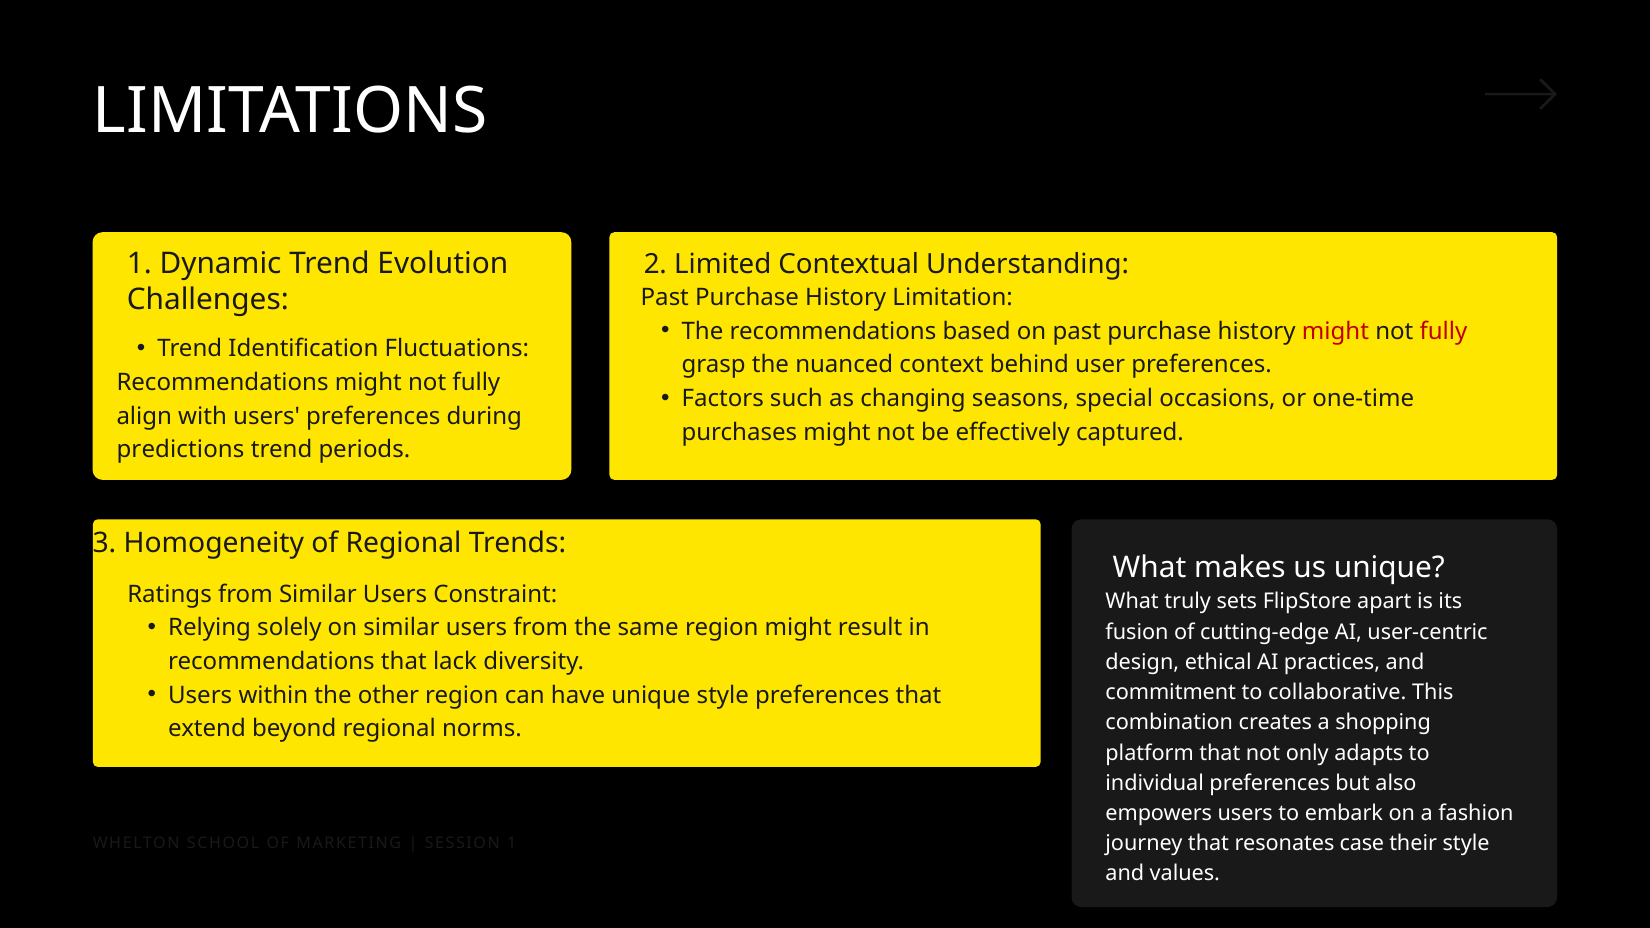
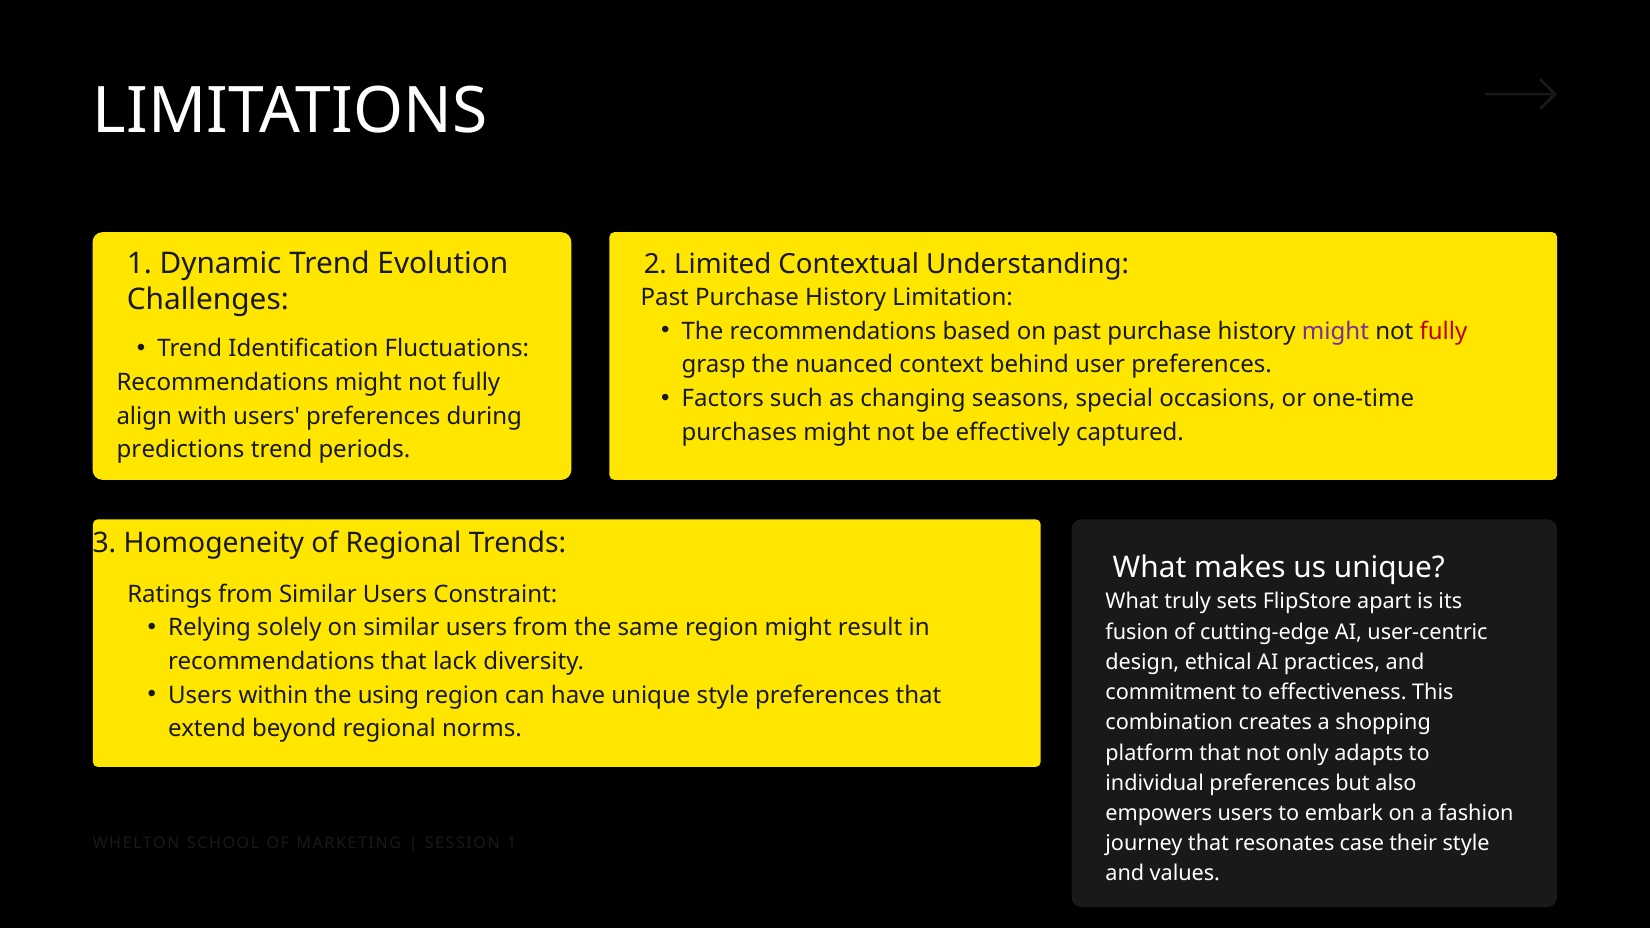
might at (1335, 331) colour: red -> purple
other: other -> using
collaborative: collaborative -> effectiveness
